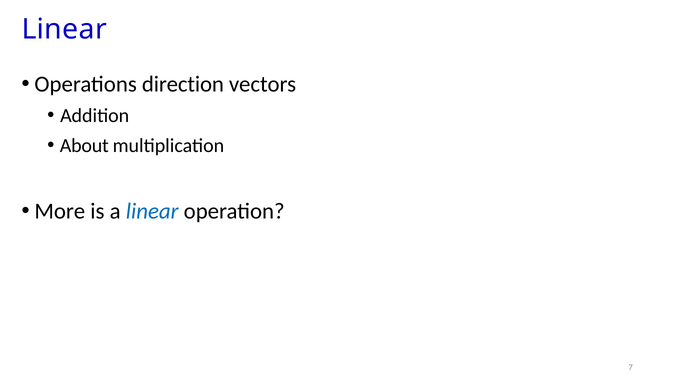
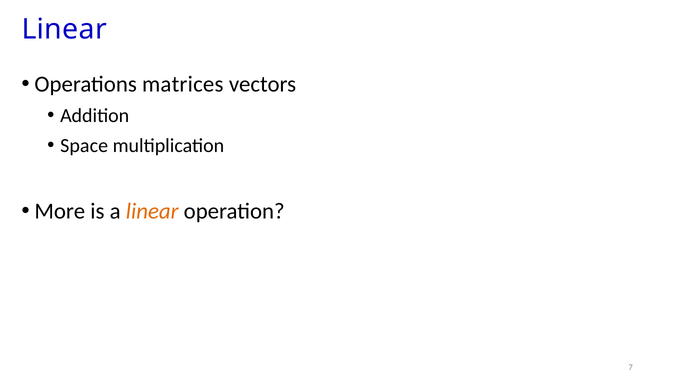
direction: direction -> matrices
About: About -> Space
linear at (152, 211) colour: blue -> orange
